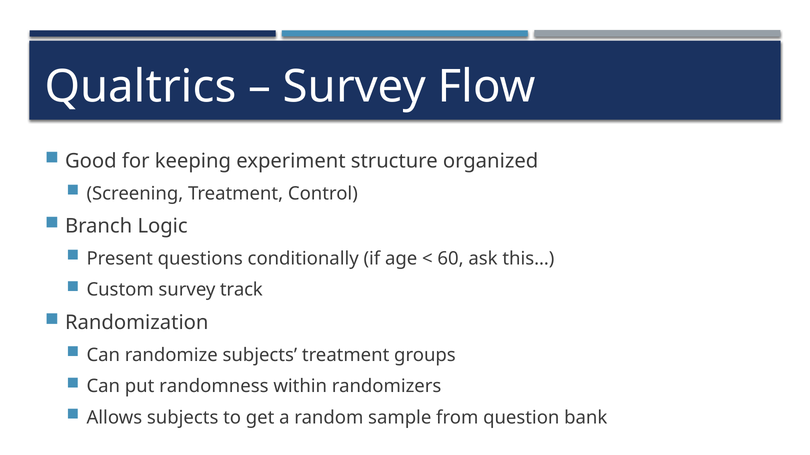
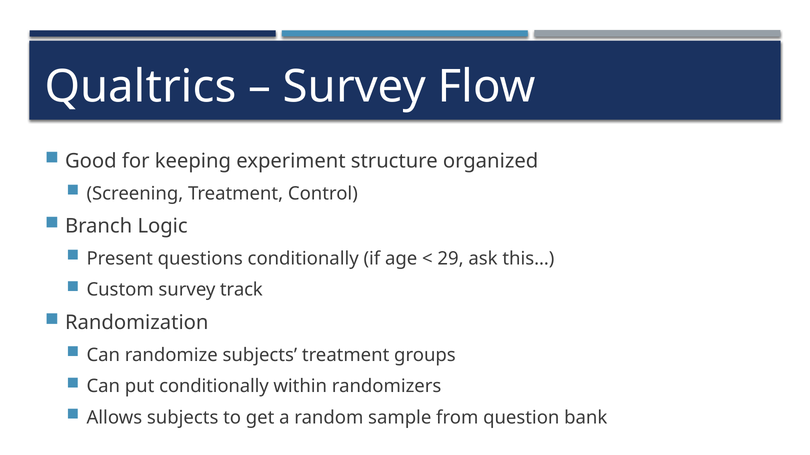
60: 60 -> 29
put randomness: randomness -> conditionally
